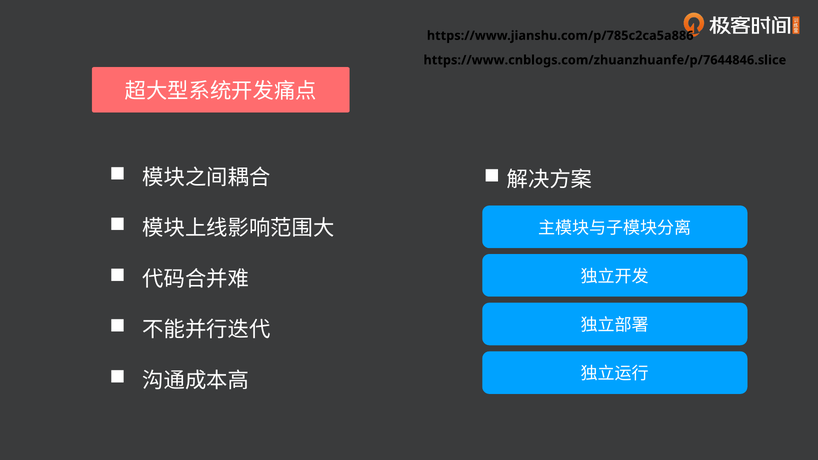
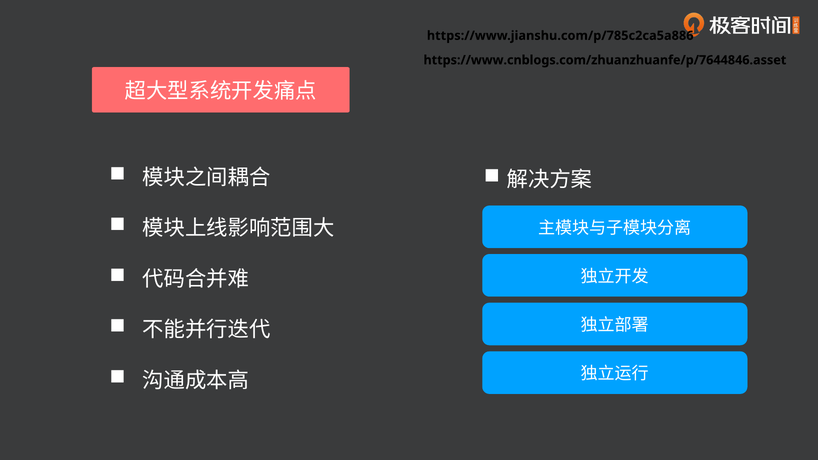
https://www.cnblogs.com/zhuanzhuanfe/p/7644846.slice: https://www.cnblogs.com/zhuanzhuanfe/p/7644846.slice -> https://www.cnblogs.com/zhuanzhuanfe/p/7644846.asset
